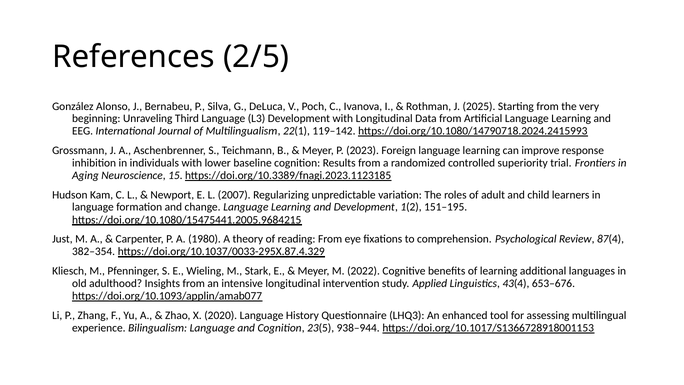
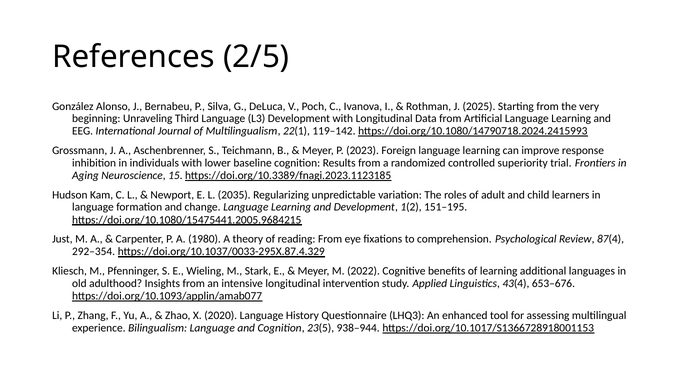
2007: 2007 -> 2035
382–354: 382–354 -> 292–354
